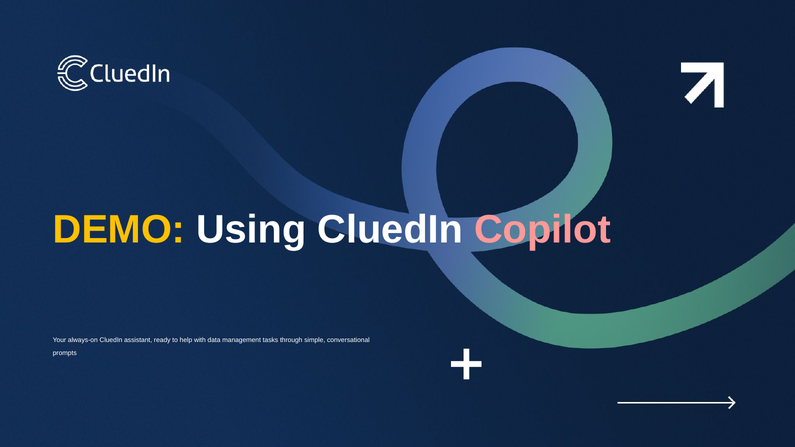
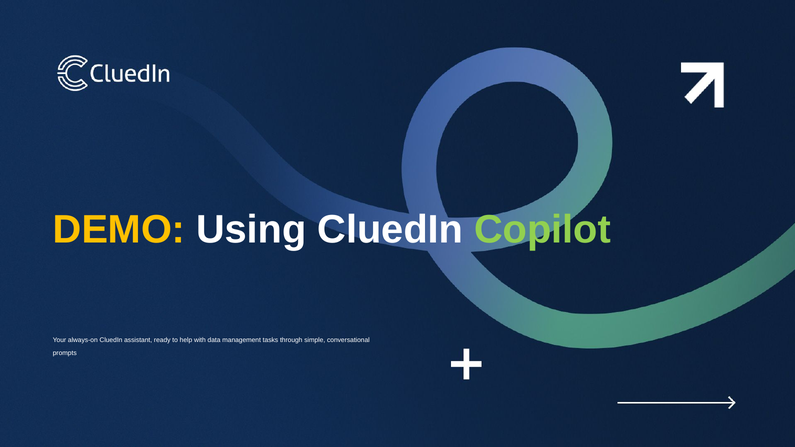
Copilot colour: pink -> light green
